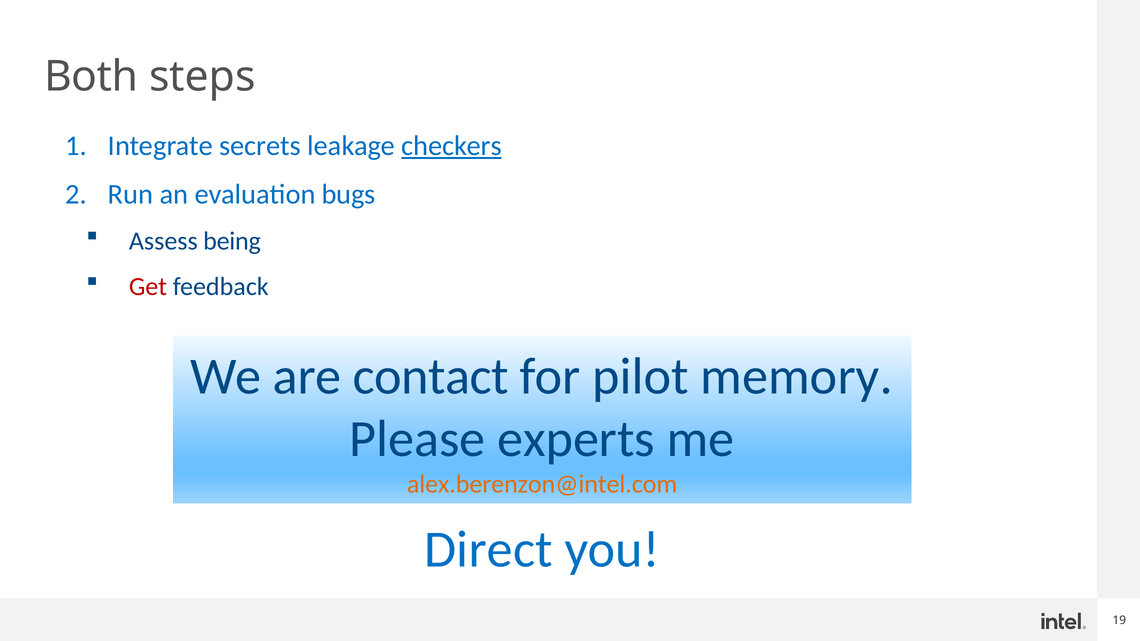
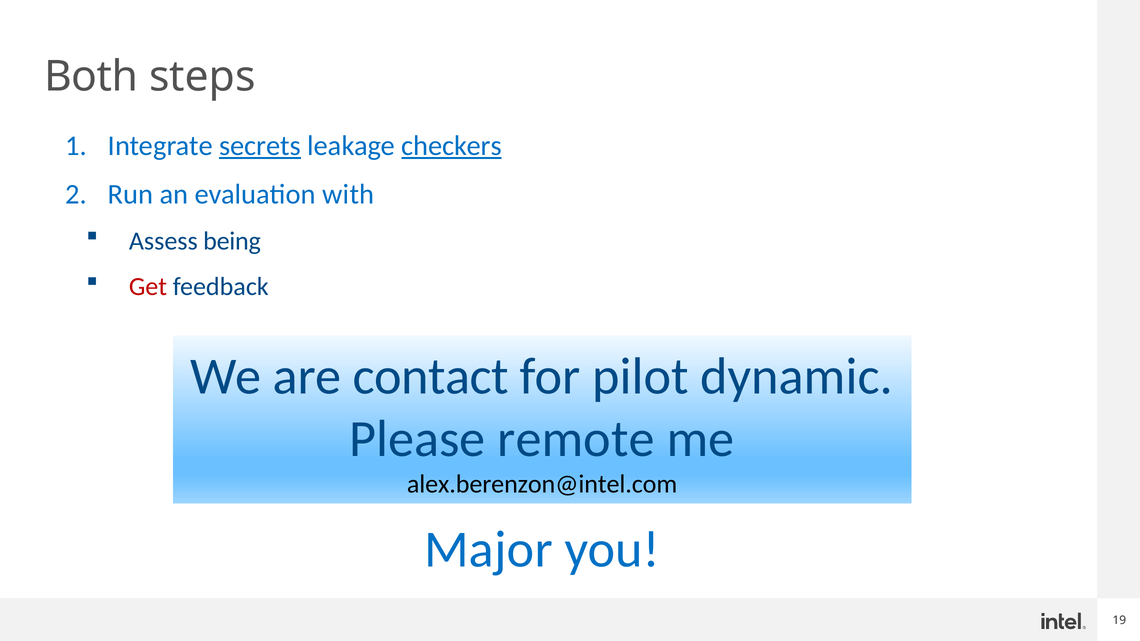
secrets underline: none -> present
bugs: bugs -> with
memory: memory -> dynamic
experts: experts -> remote
alex.berenzon@intel.com colour: orange -> black
Direct: Direct -> Major
